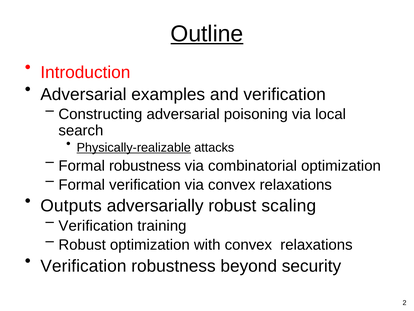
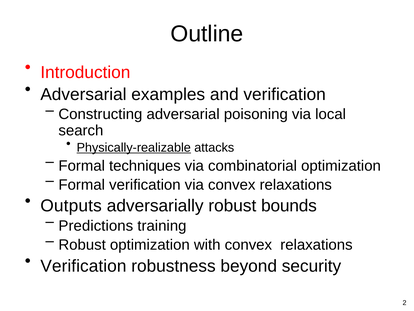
Outline underline: present -> none
Formal robustness: robustness -> techniques
scaling: scaling -> bounds
Verification at (96, 226): Verification -> Predictions
